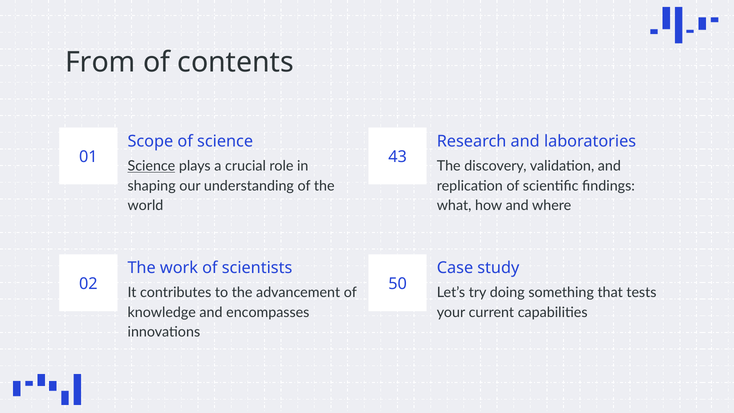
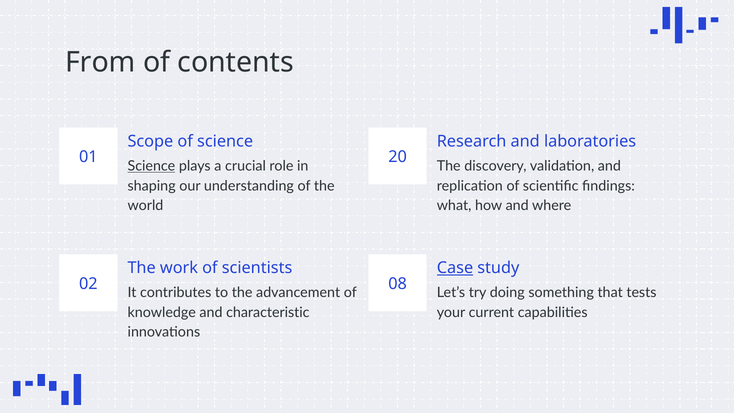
43: 43 -> 20
Case underline: none -> present
50: 50 -> 08
encompasses: encompasses -> characteristic
